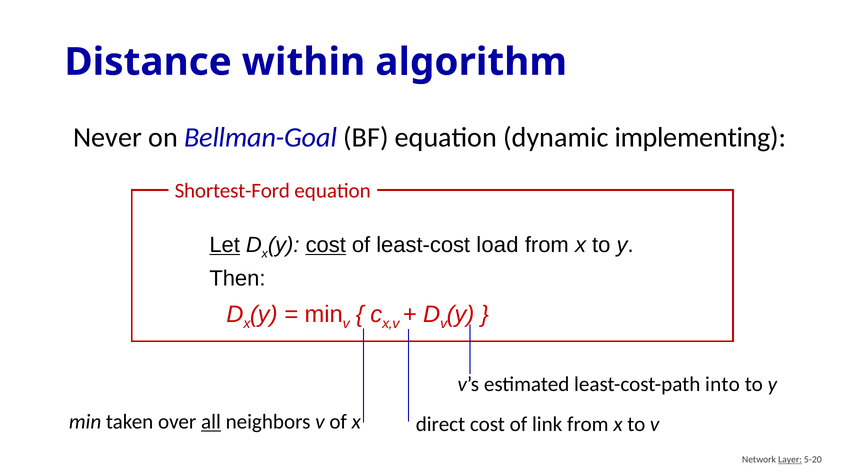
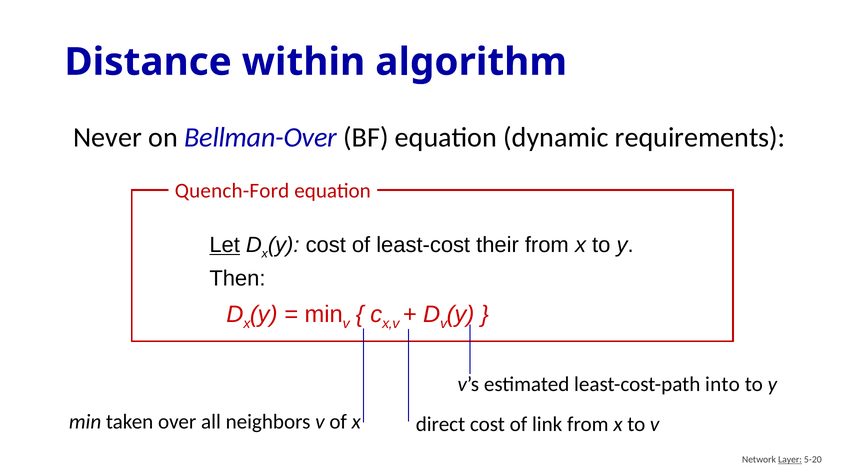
Bellman-Goal: Bellman-Goal -> Bellman-Over
implementing: implementing -> requirements
Shortest-Ford: Shortest-Ford -> Quench-Ford
cost at (326, 245) underline: present -> none
load: load -> their
all underline: present -> none
